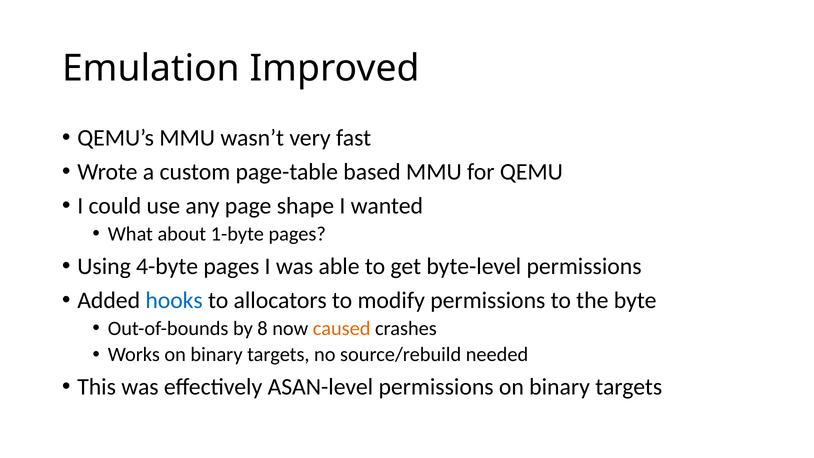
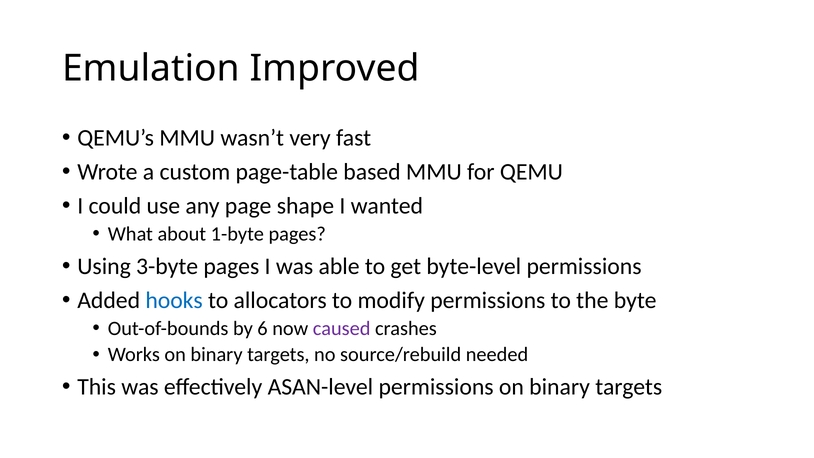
4-byte: 4-byte -> 3-byte
8: 8 -> 6
caused colour: orange -> purple
